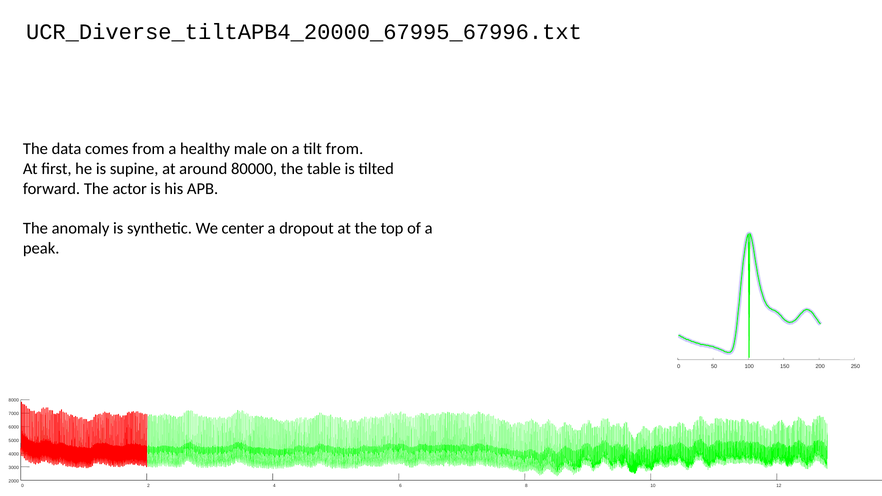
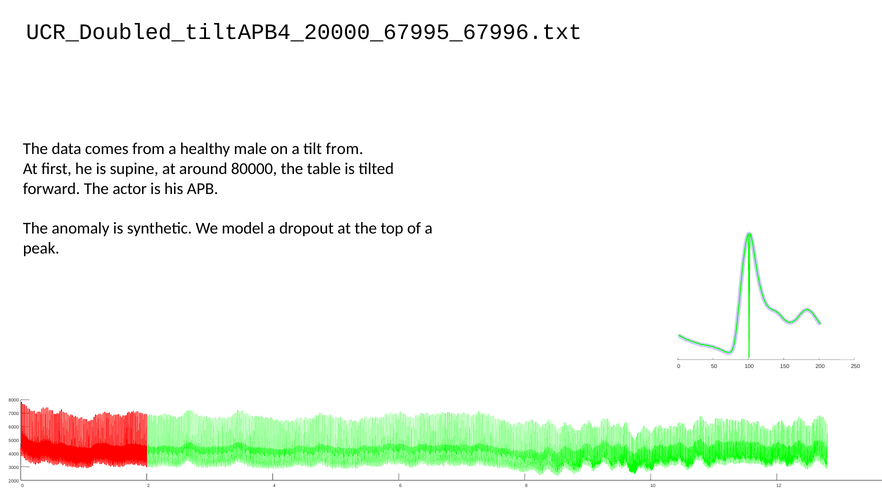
UCR_Diverse_tiltAPB4_20000_67995_67996.txt: UCR_Diverse_tiltAPB4_20000_67995_67996.txt -> UCR_Doubled_tiltAPB4_20000_67995_67996.txt
center: center -> model
